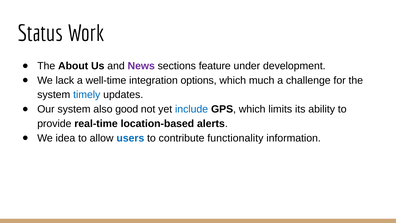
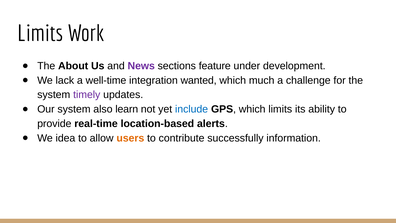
Status at (40, 33): Status -> Limits
options: options -> wanted
timely colour: blue -> purple
good: good -> learn
users colour: blue -> orange
functionality: functionality -> successfully
